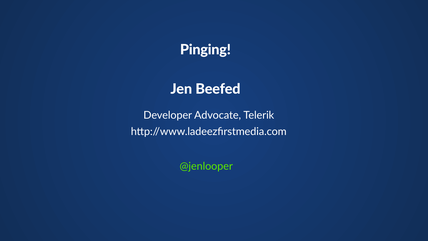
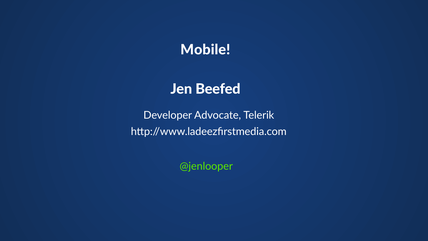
Pinging: Pinging -> Mobile
